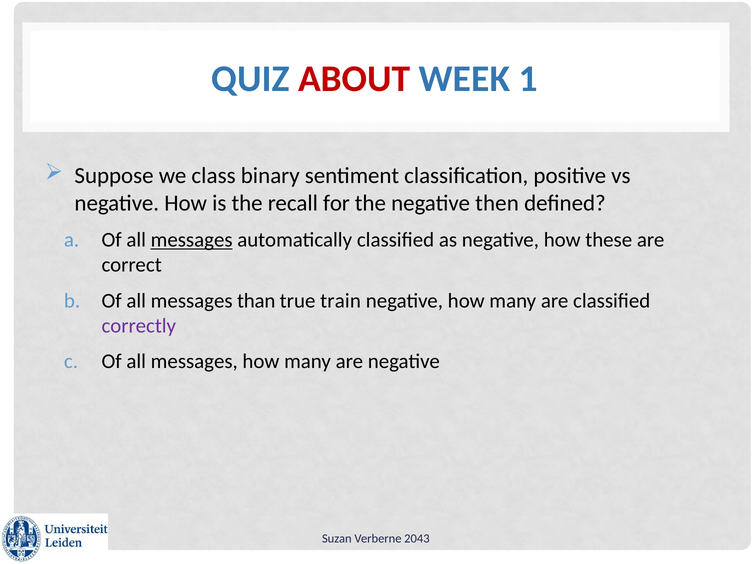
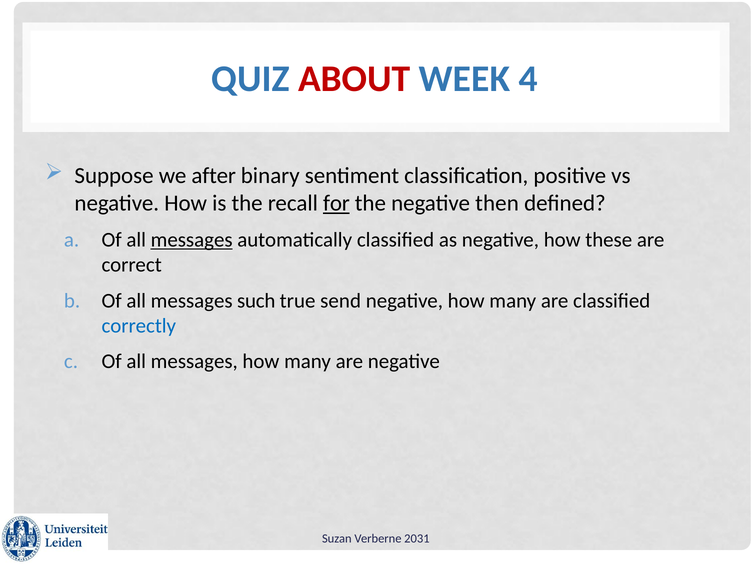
1: 1 -> 4
class: class -> after
for underline: none -> present
than: than -> such
train: train -> send
correctly colour: purple -> blue
2043: 2043 -> 2031
